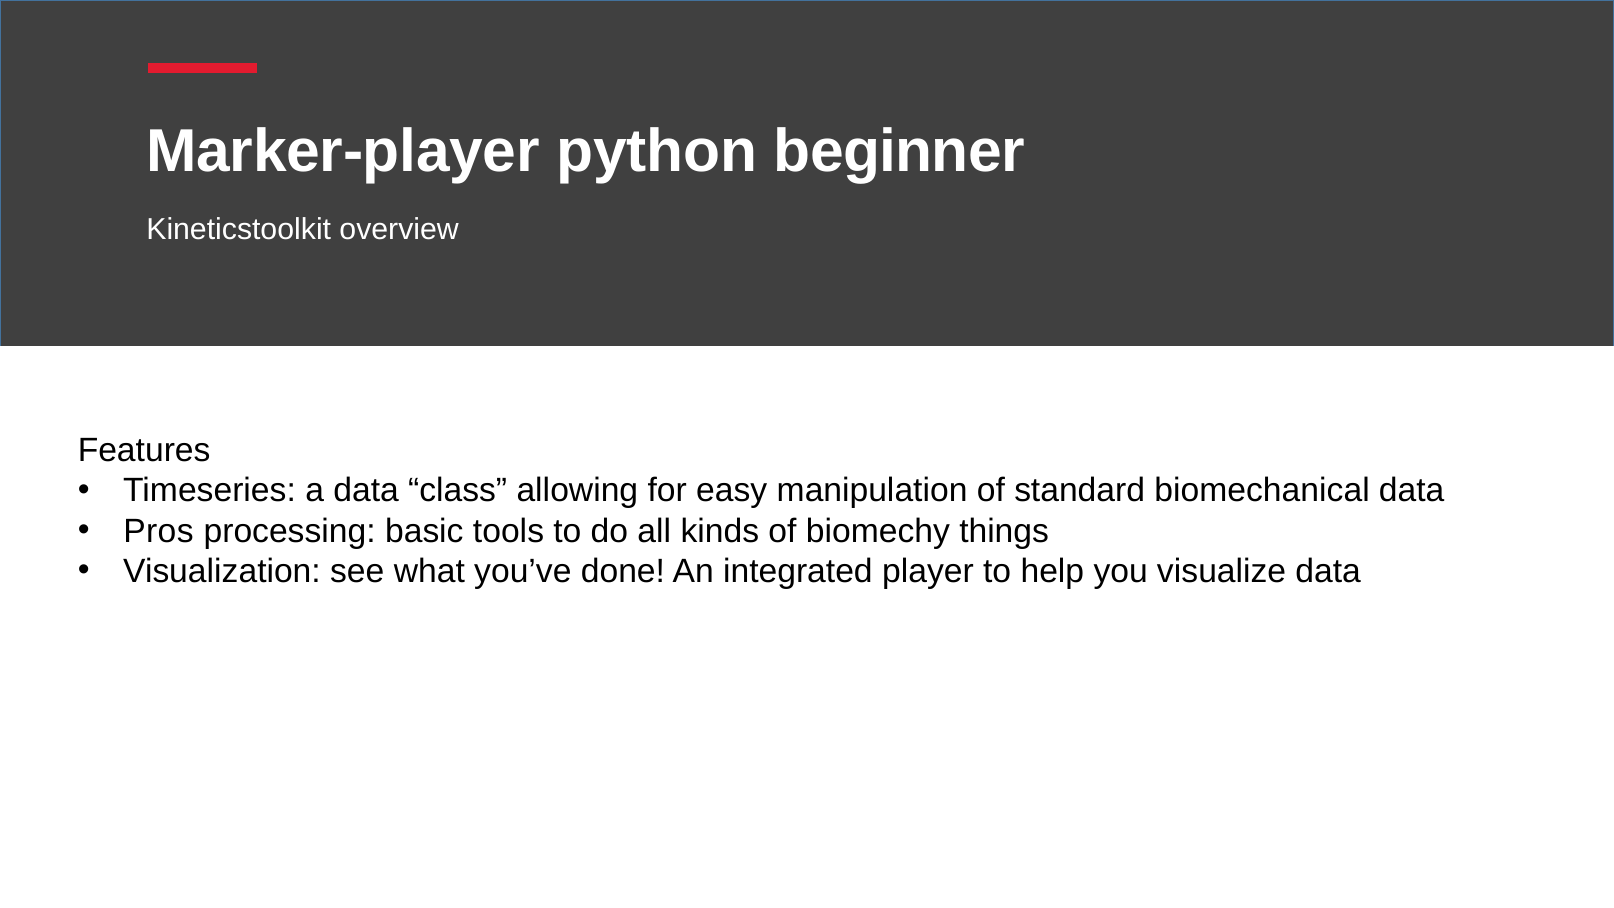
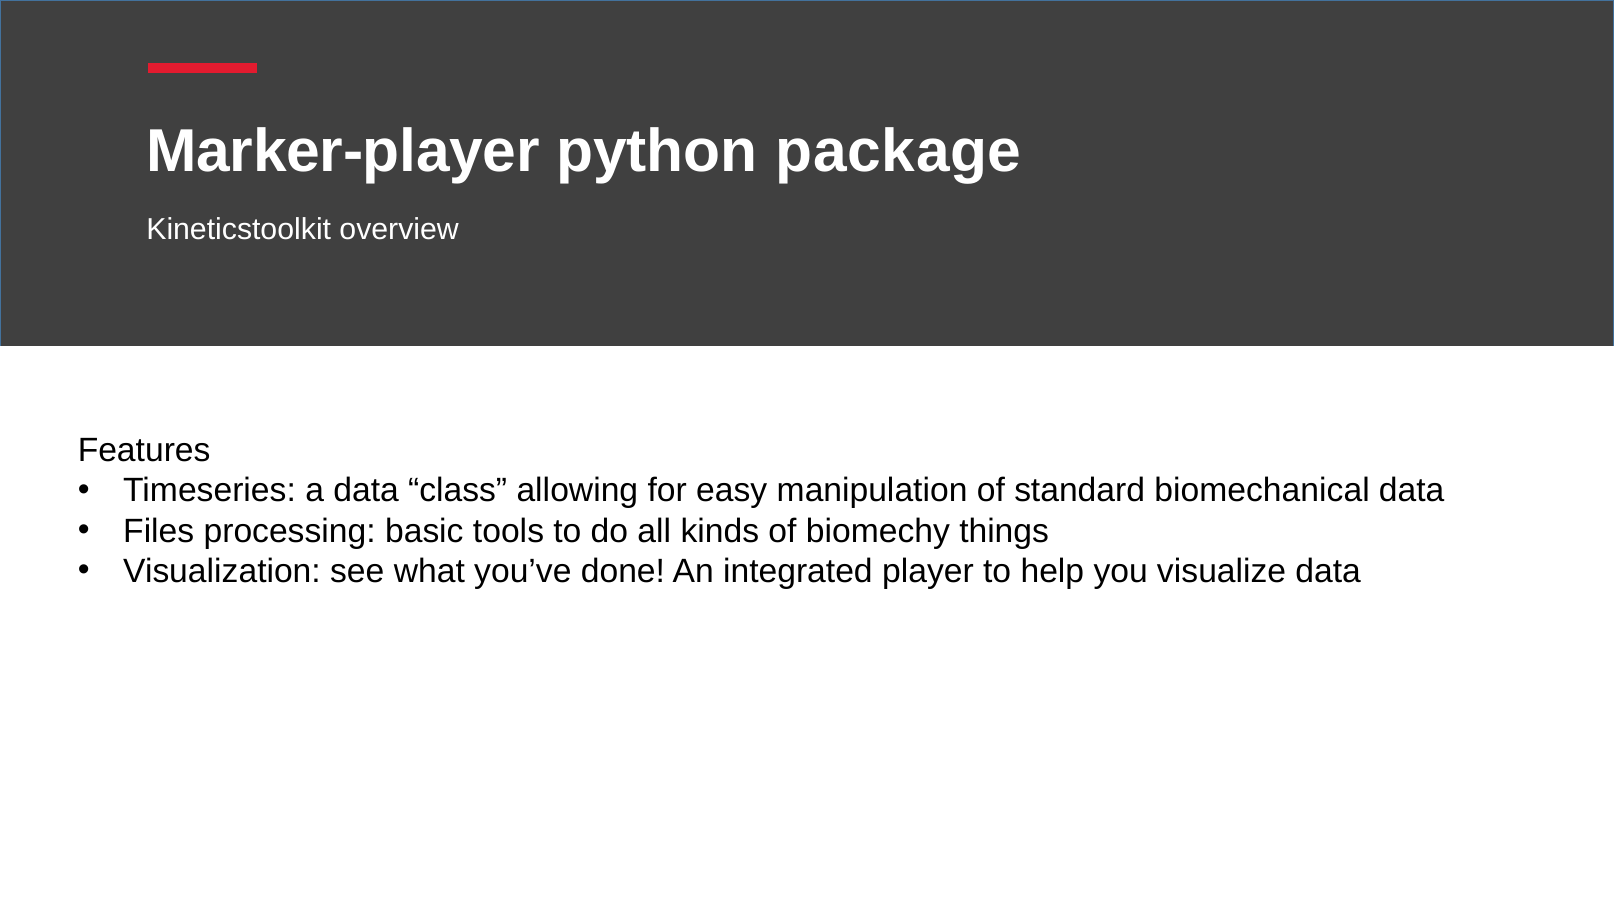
beginner at (899, 152): beginner -> package
Pros: Pros -> Files
